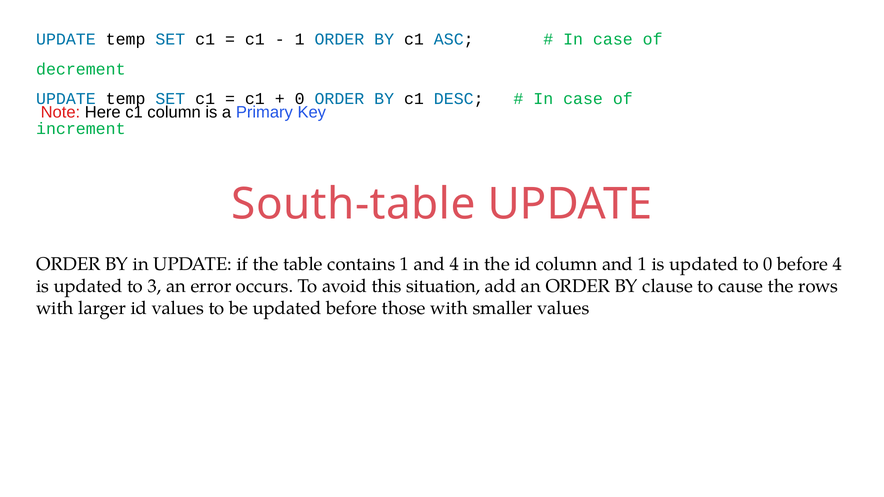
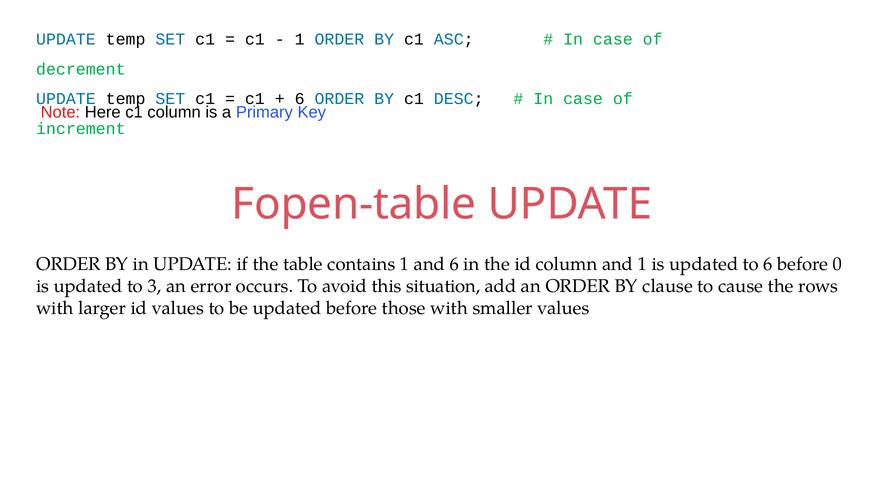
0 at (300, 99): 0 -> 6
South-table: South-table -> Fopen-table
and 4: 4 -> 6
to 0: 0 -> 6
before 4: 4 -> 0
